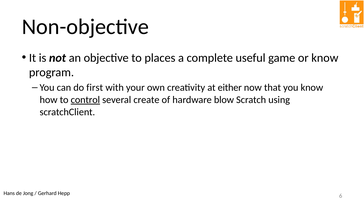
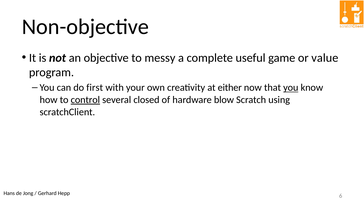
places: places -> messy
or know: know -> value
you at (291, 88) underline: none -> present
create: create -> closed
